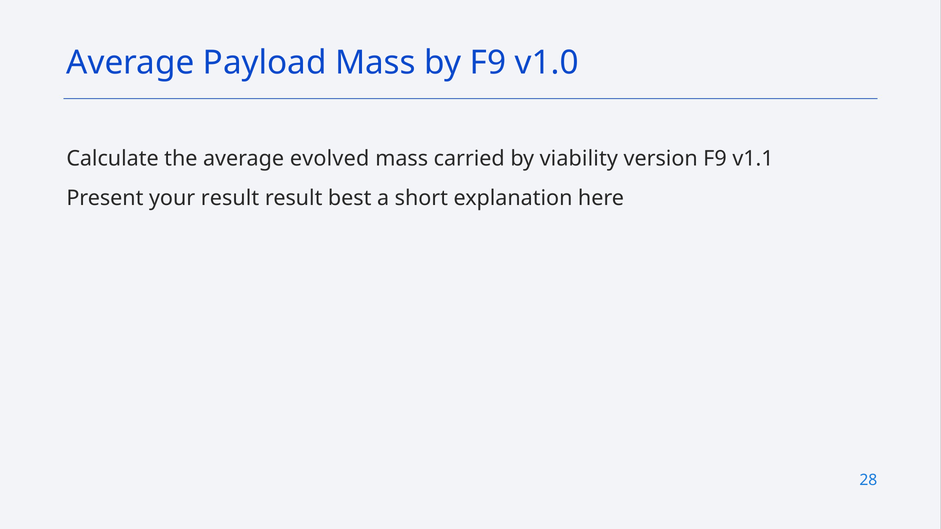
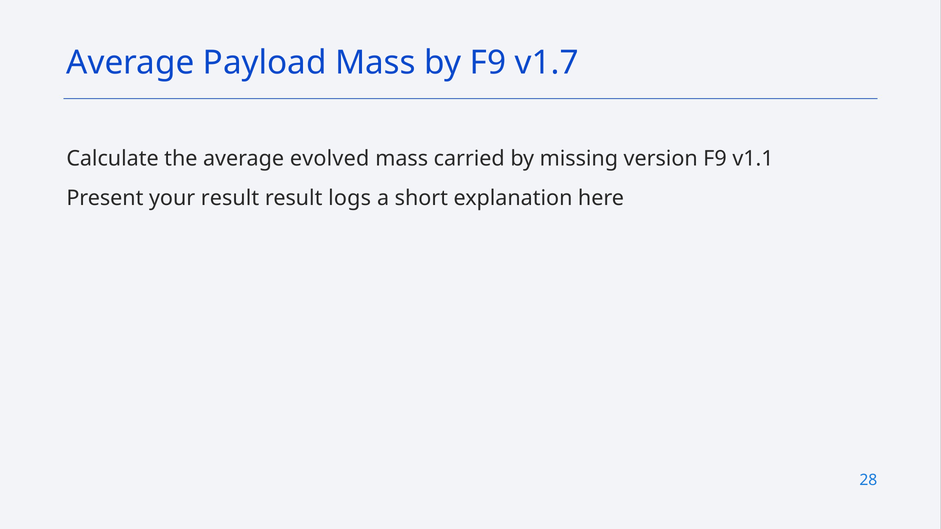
v1.0: v1.0 -> v1.7
viability: viability -> missing
best: best -> logs
